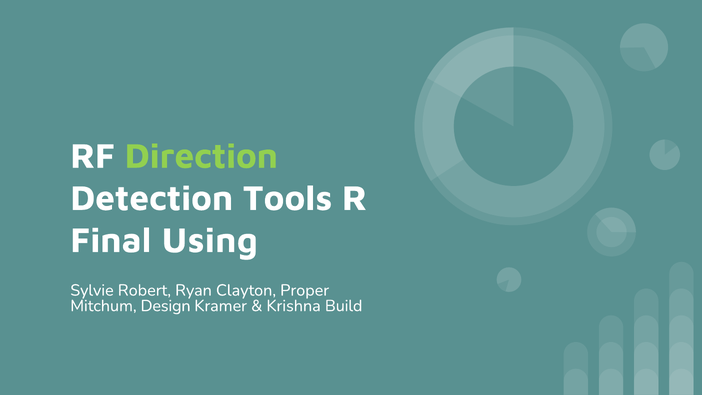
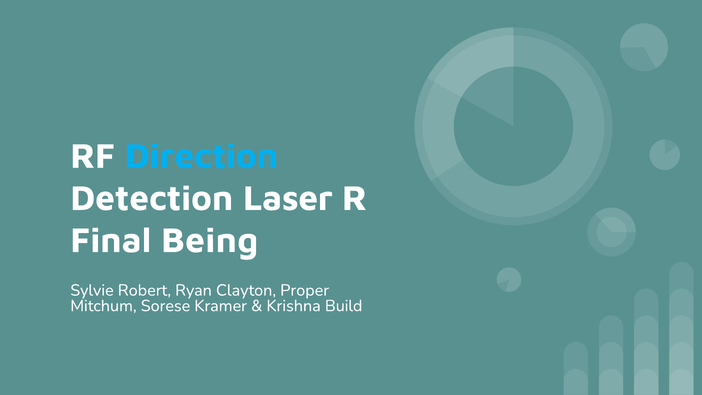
Direction colour: light green -> light blue
Tools: Tools -> Laser
Using: Using -> Being
Design: Design -> Sorese
